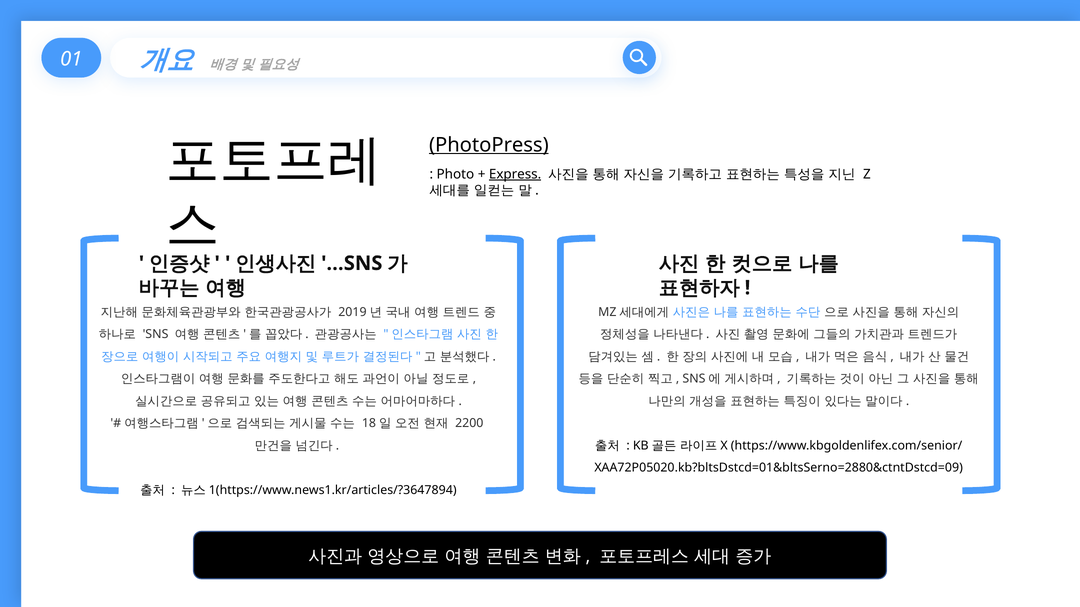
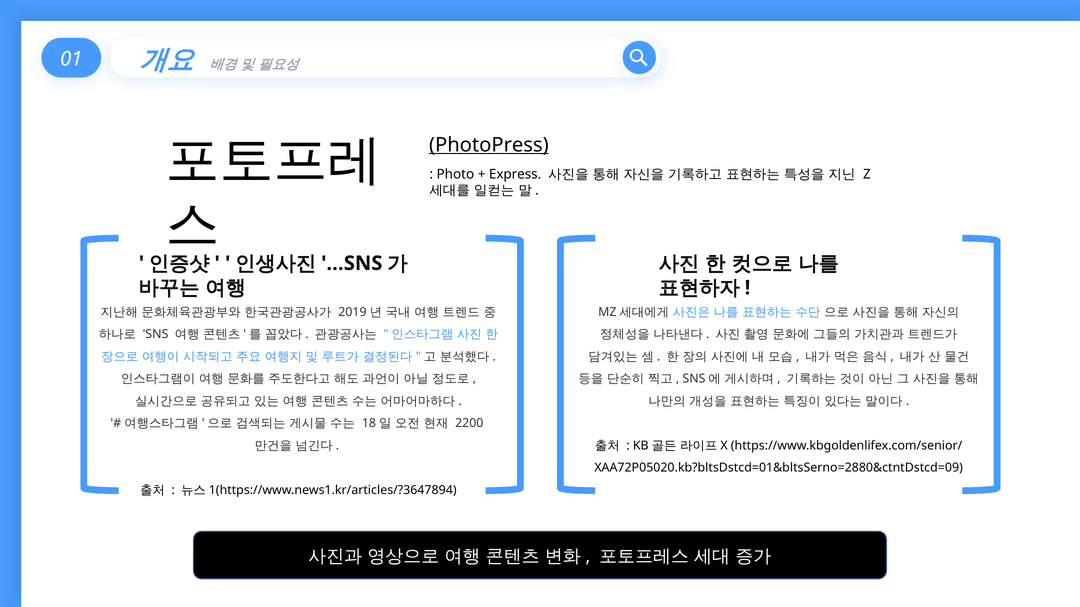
Express underline: present -> none
